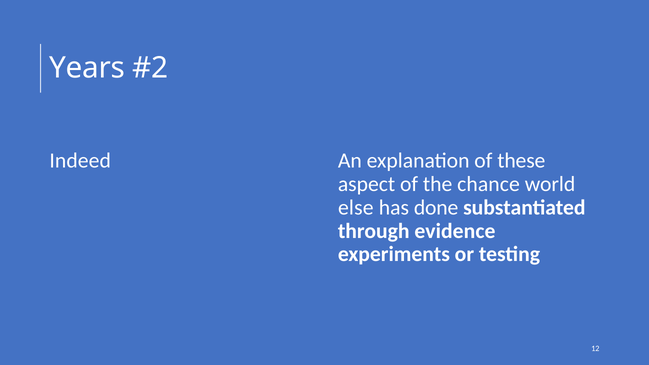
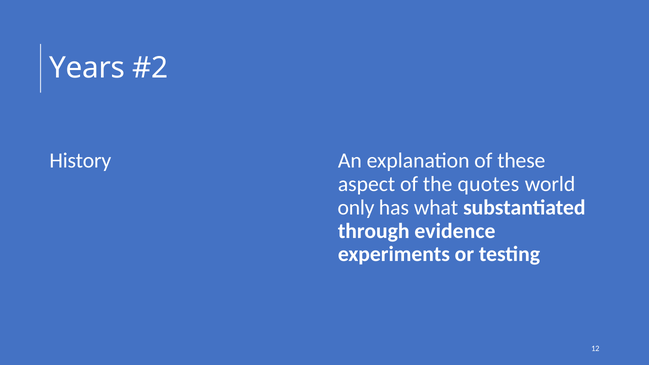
Indeed: Indeed -> History
chance: chance -> quotes
else: else -> only
done: done -> what
